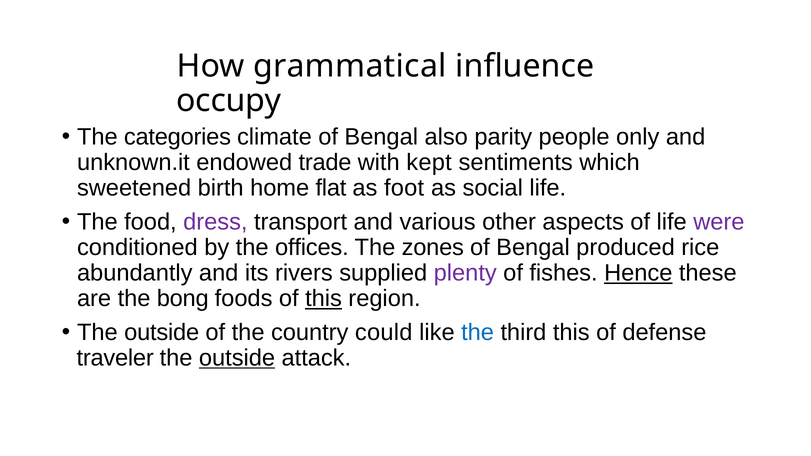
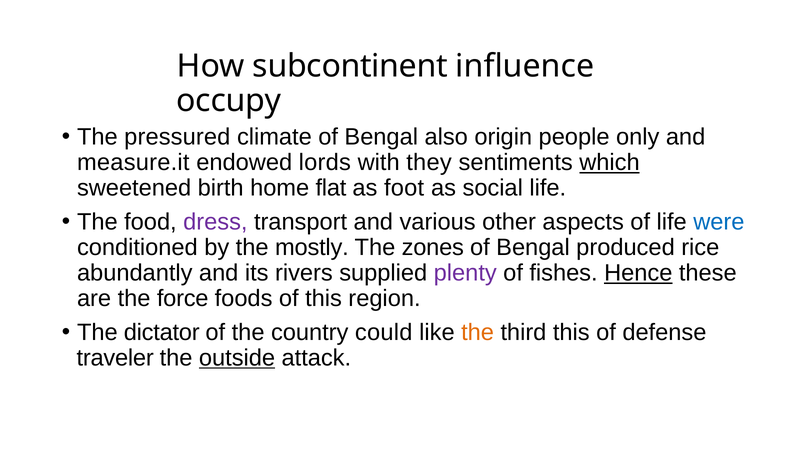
grammatical: grammatical -> subcontinent
categories: categories -> pressured
parity: parity -> origin
unknown.it: unknown.it -> measure.it
trade: trade -> lords
kept: kept -> they
which underline: none -> present
were colour: purple -> blue
offices: offices -> mostly
bong: bong -> force
this at (324, 299) underline: present -> none
outside at (162, 332): outside -> dictator
the at (478, 332) colour: blue -> orange
